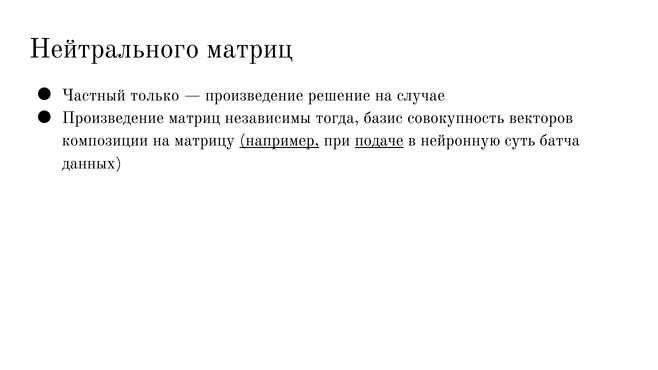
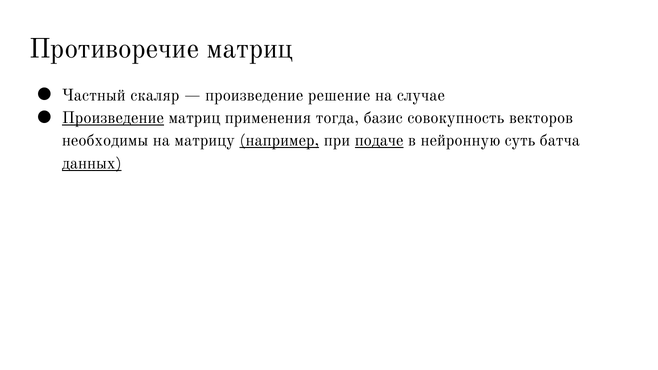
Нейтрального: Нейтрального -> Противоречие
только: только -> скаляр
Произведение at (113, 118) underline: none -> present
независимы: независимы -> применения
композиции: композиции -> необходимы
данных underline: none -> present
